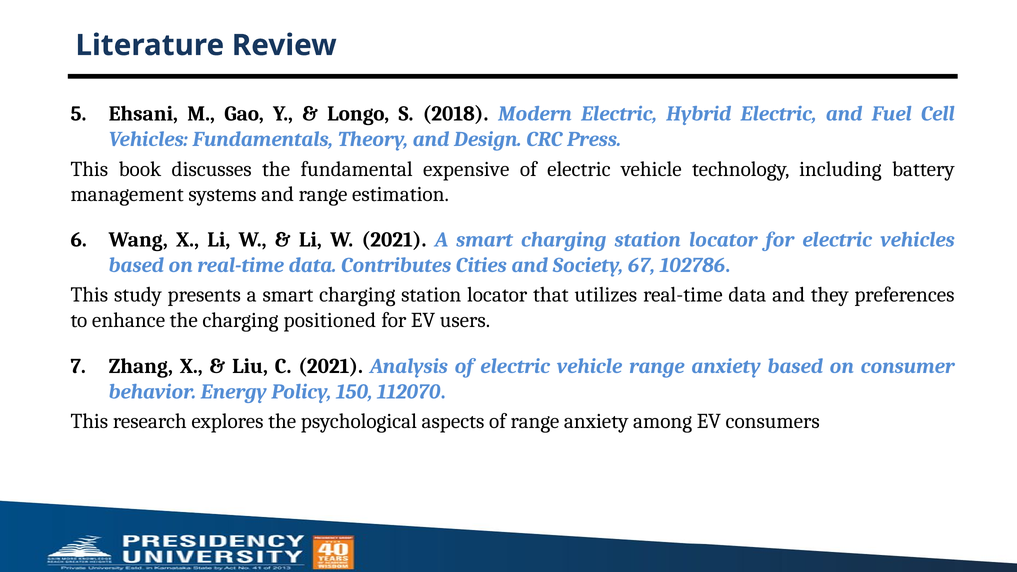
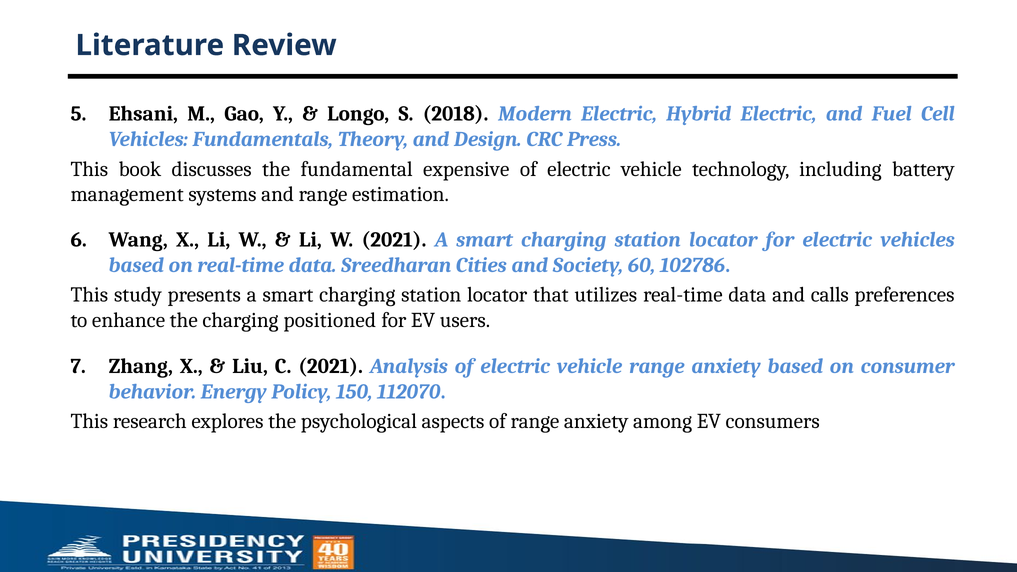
Contributes: Contributes -> Sreedharan
67: 67 -> 60
they: they -> calls
